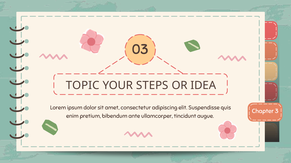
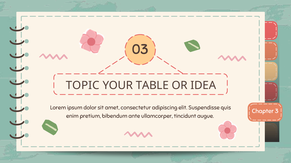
STEPS: STEPS -> TABLE
